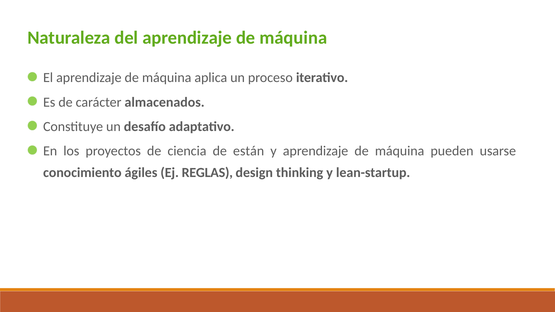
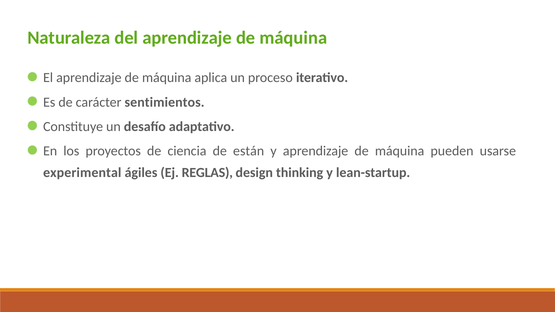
almacenados: almacenados -> sentimientos
conocimiento: conocimiento -> experimental
